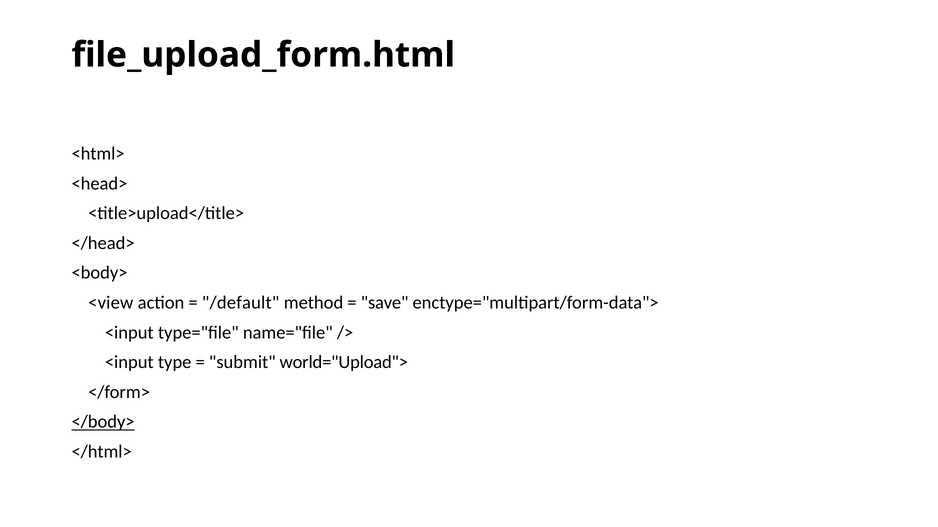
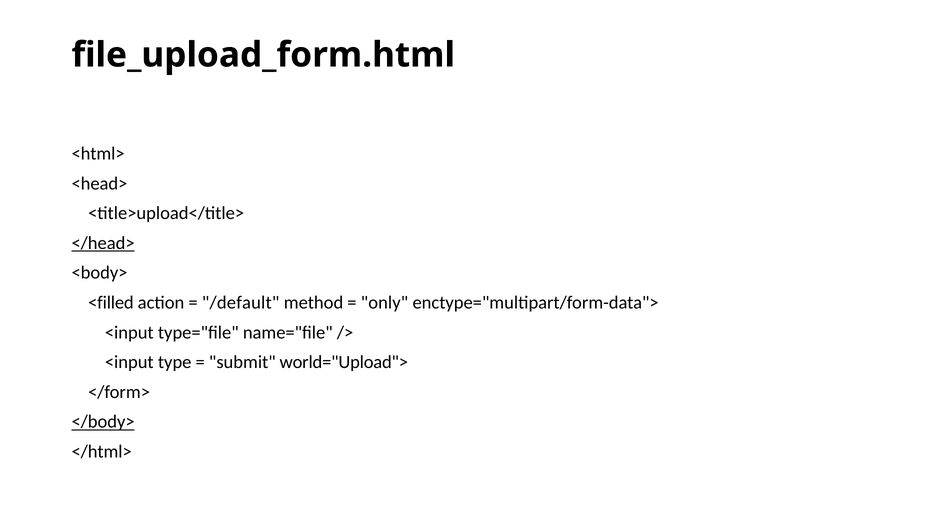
</head> underline: none -> present
<view: <view -> <filled
save: save -> only
